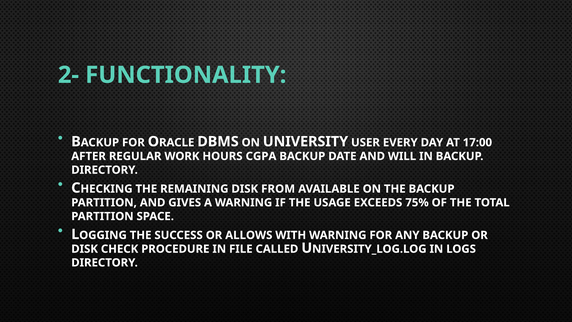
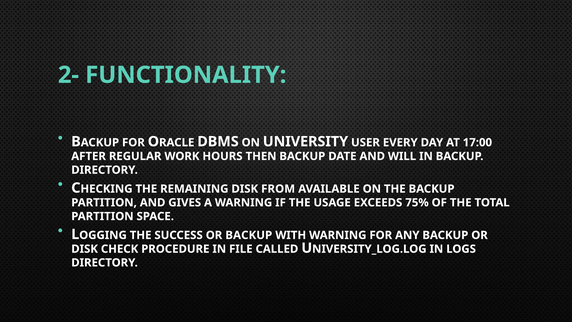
CGPA: CGPA -> THEN
OR ALLOWS: ALLOWS -> BACKUP
